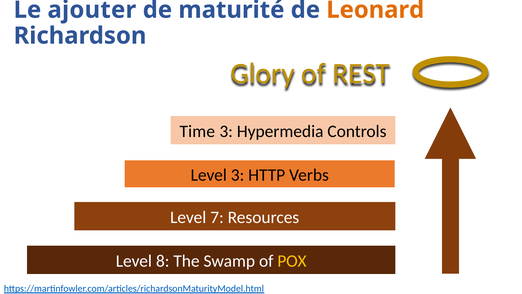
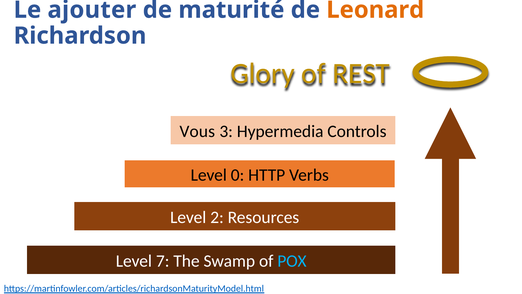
Time: Time -> Vous
Level 3: 3 -> 0
7: 7 -> 2
8: 8 -> 7
POX colour: yellow -> light blue
